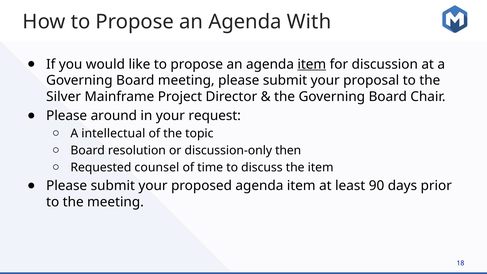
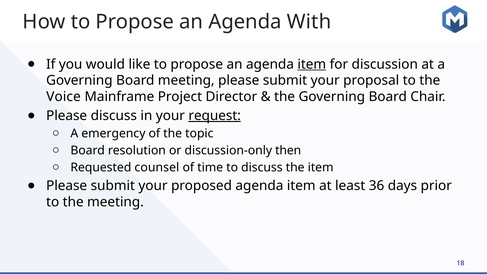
Silver: Silver -> Voice
Please around: around -> discuss
request underline: none -> present
intellectual: intellectual -> emergency
90: 90 -> 36
